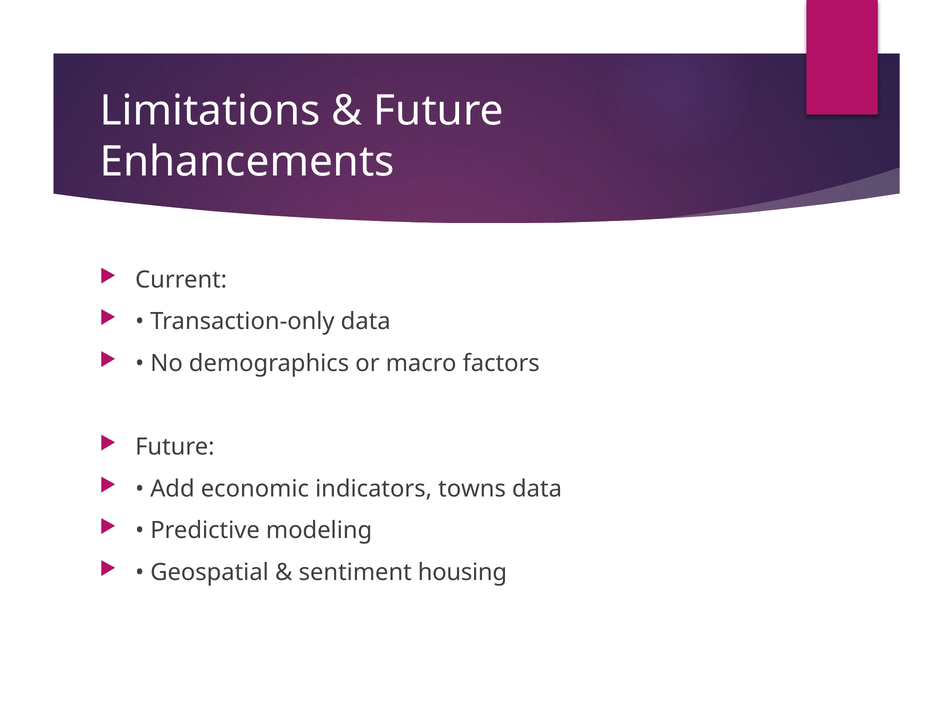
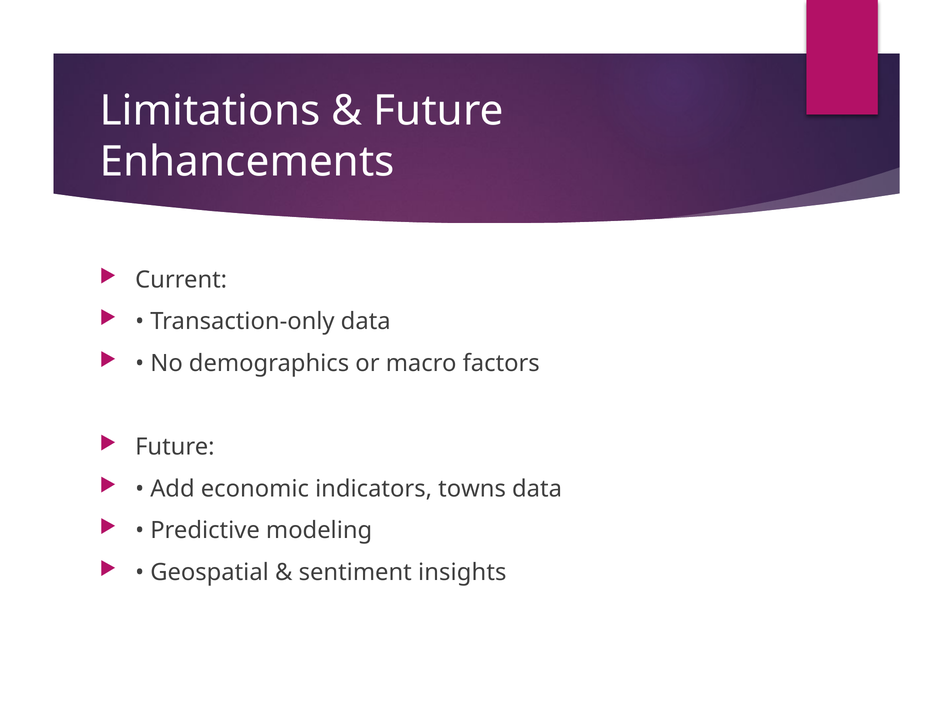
housing: housing -> insights
